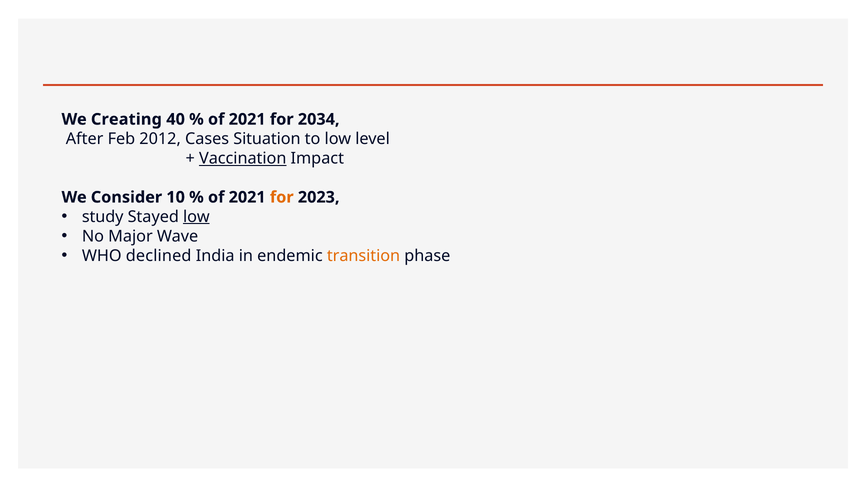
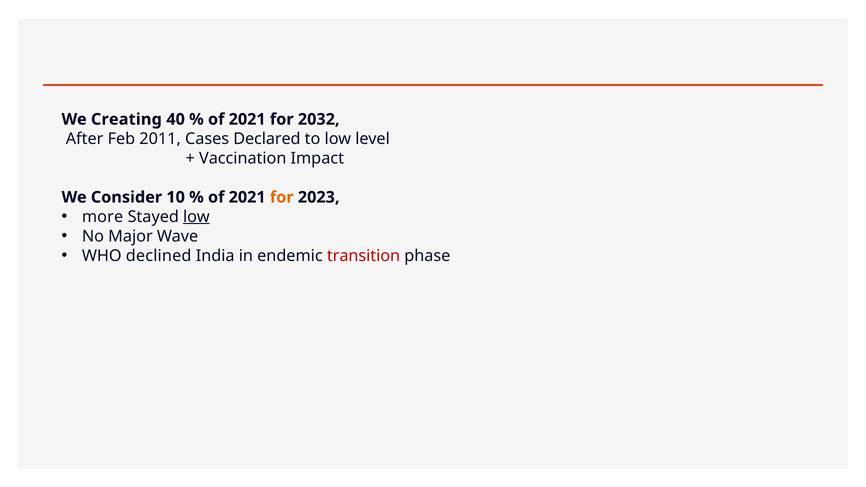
2034: 2034 -> 2032
2012: 2012 -> 2011
Situation: Situation -> Declared
Vaccination underline: present -> none
study: study -> more
transition colour: orange -> red
